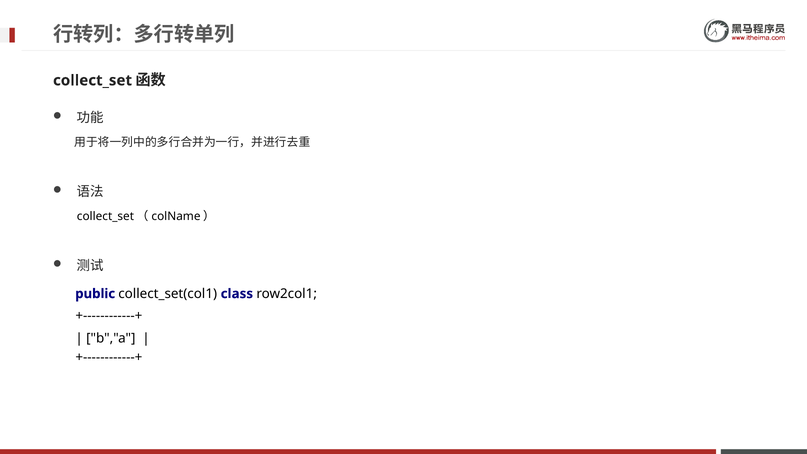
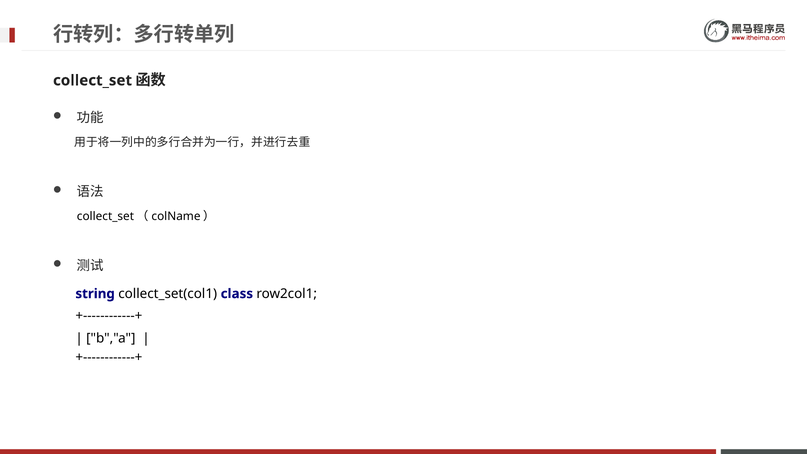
public: public -> string
